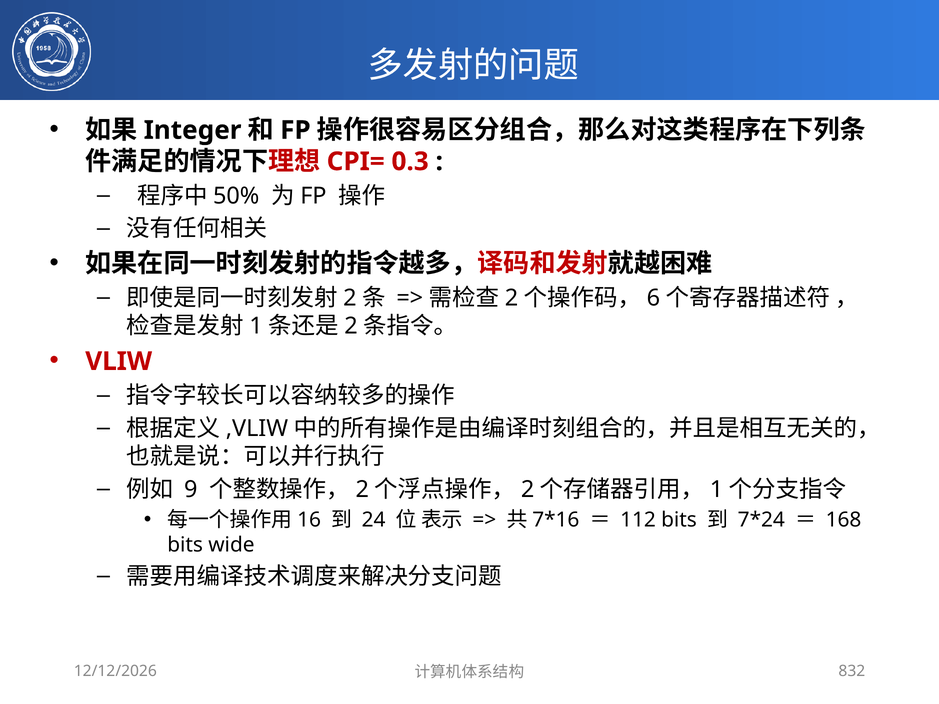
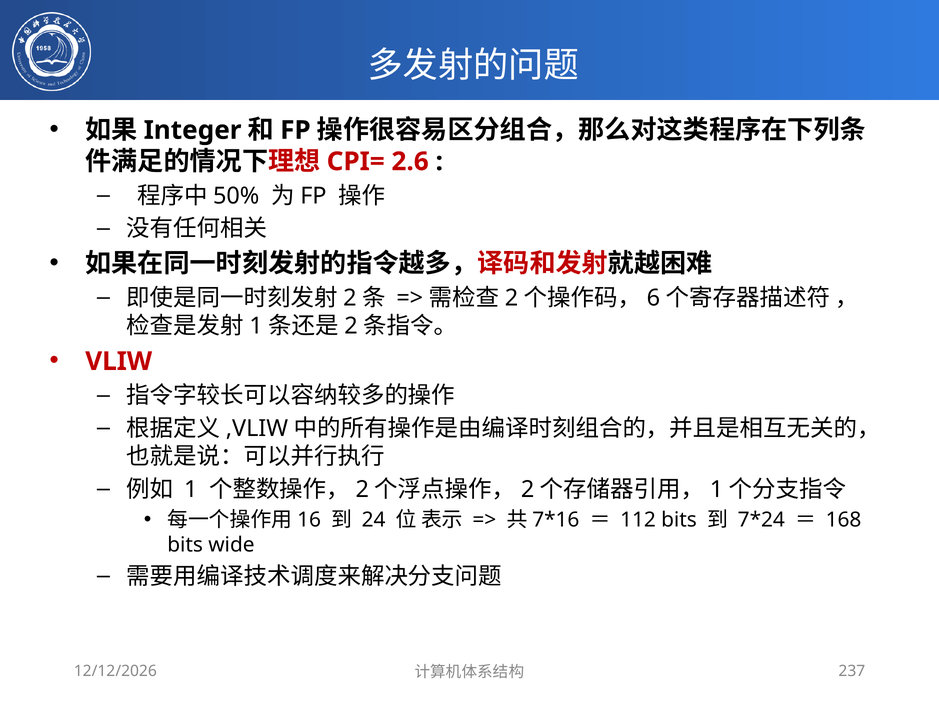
0.3: 0.3 -> 2.6
9: 9 -> 1
832: 832 -> 237
